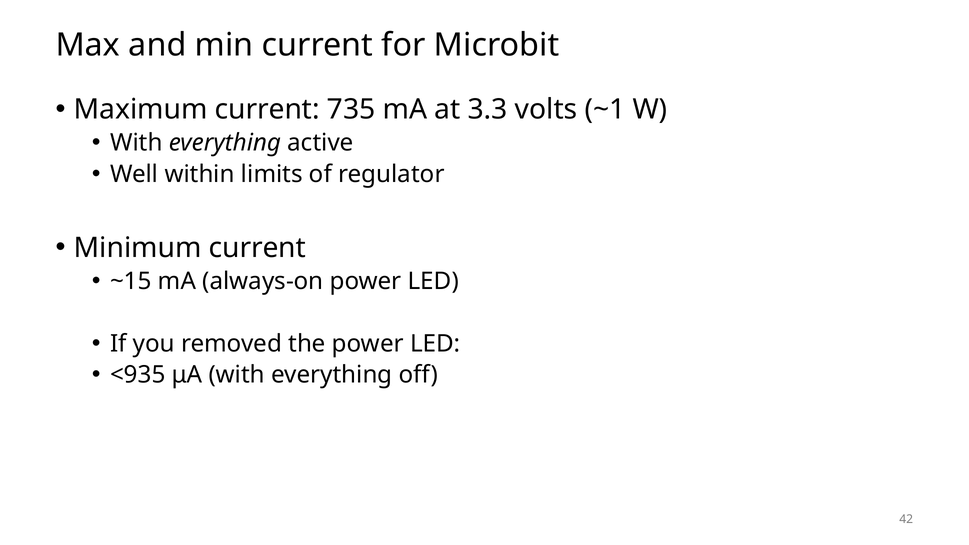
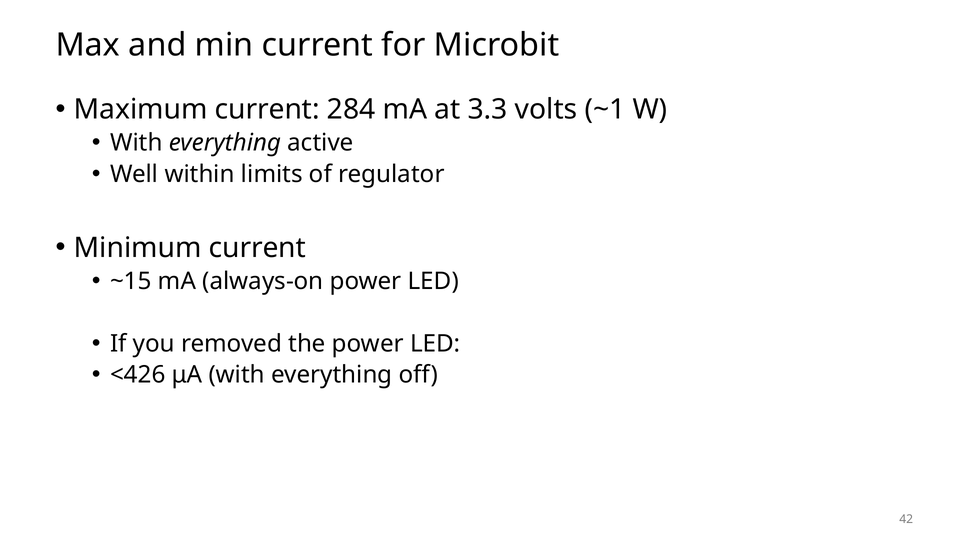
735: 735 -> 284
<935: <935 -> <426
